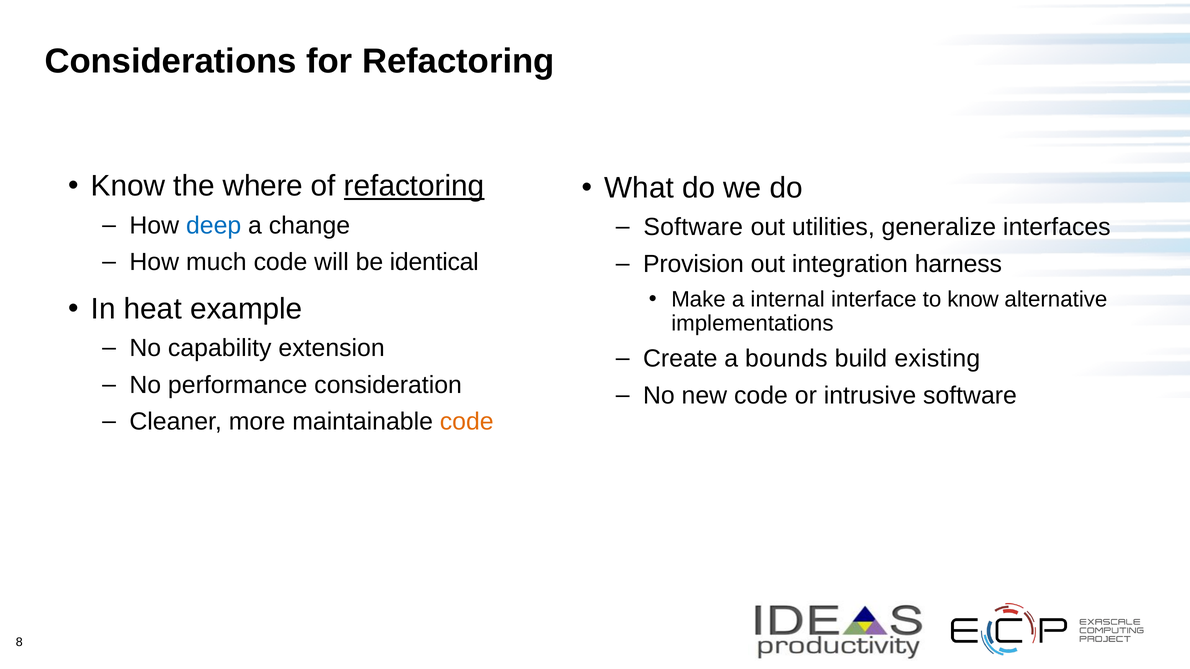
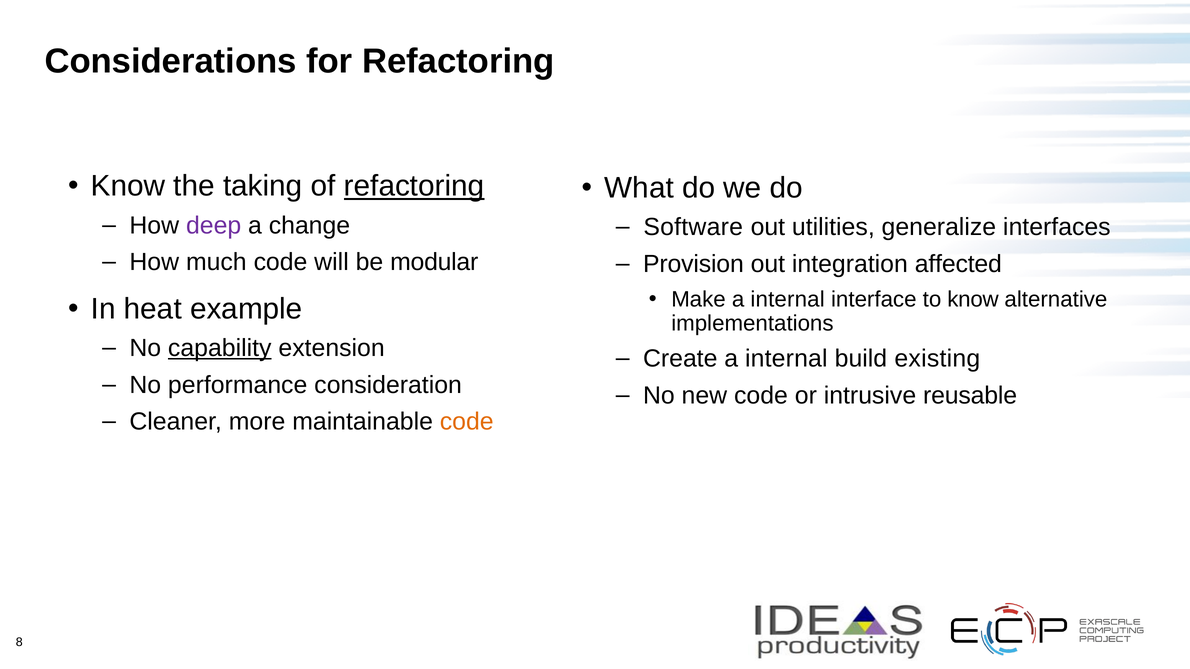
where: where -> taking
deep colour: blue -> purple
identical: identical -> modular
harness: harness -> affected
capability underline: none -> present
Create a bounds: bounds -> internal
intrusive software: software -> reusable
